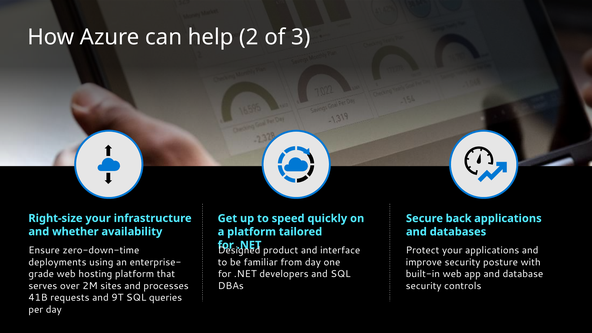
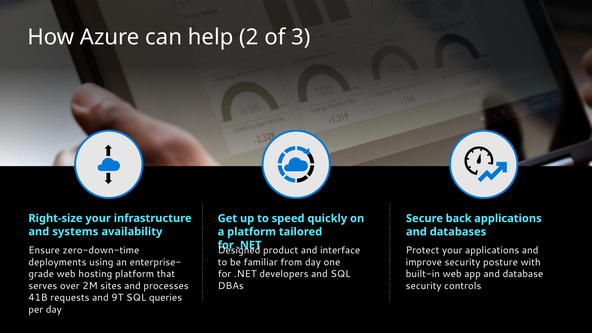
whether: whether -> systems
